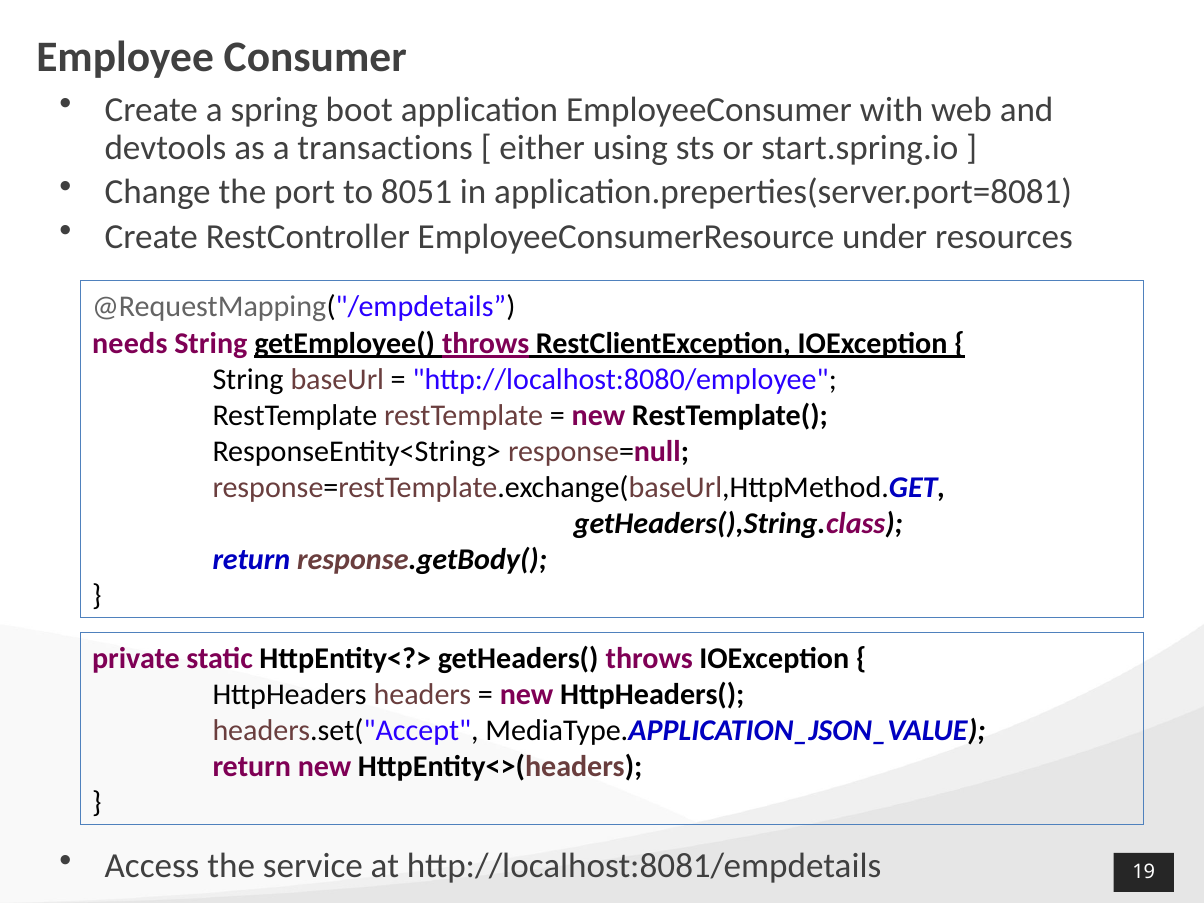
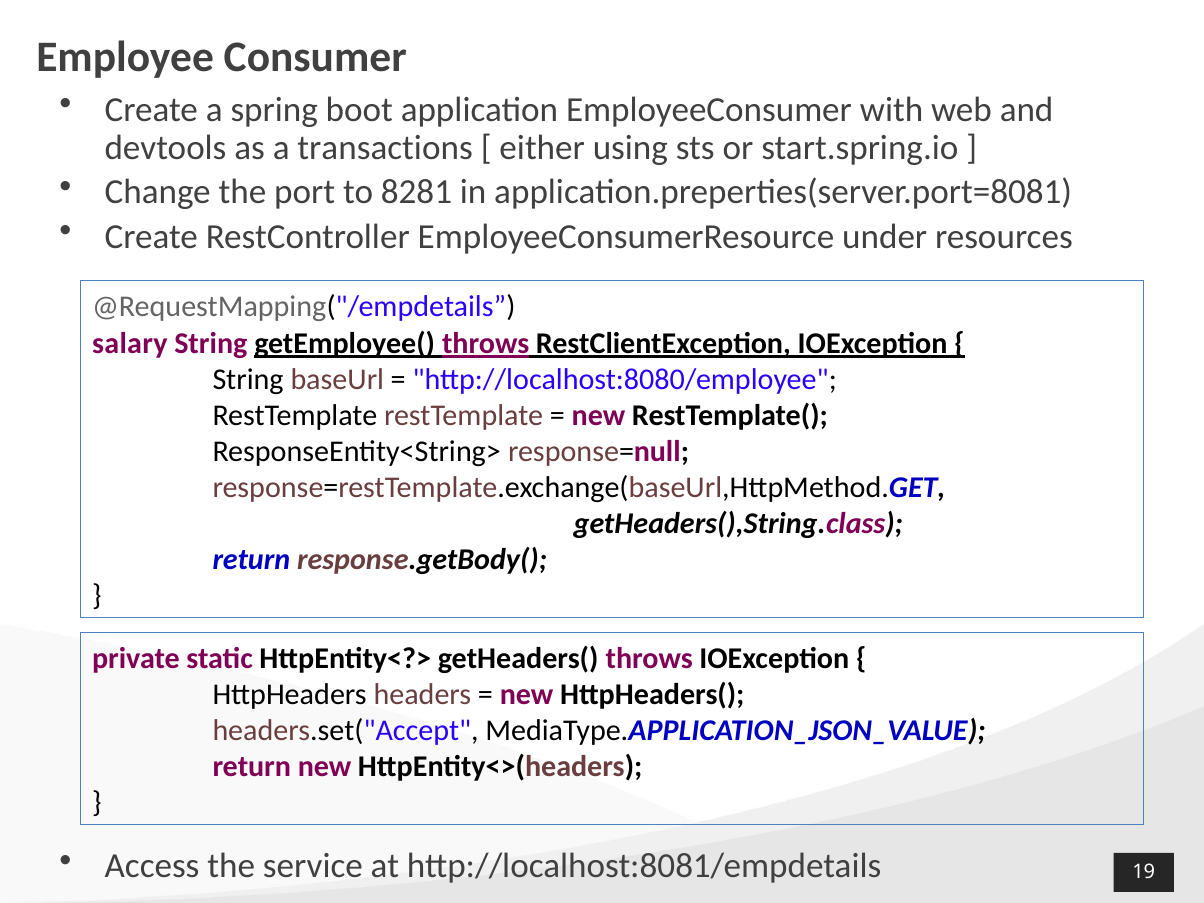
8051: 8051 -> 8281
needs: needs -> salary
